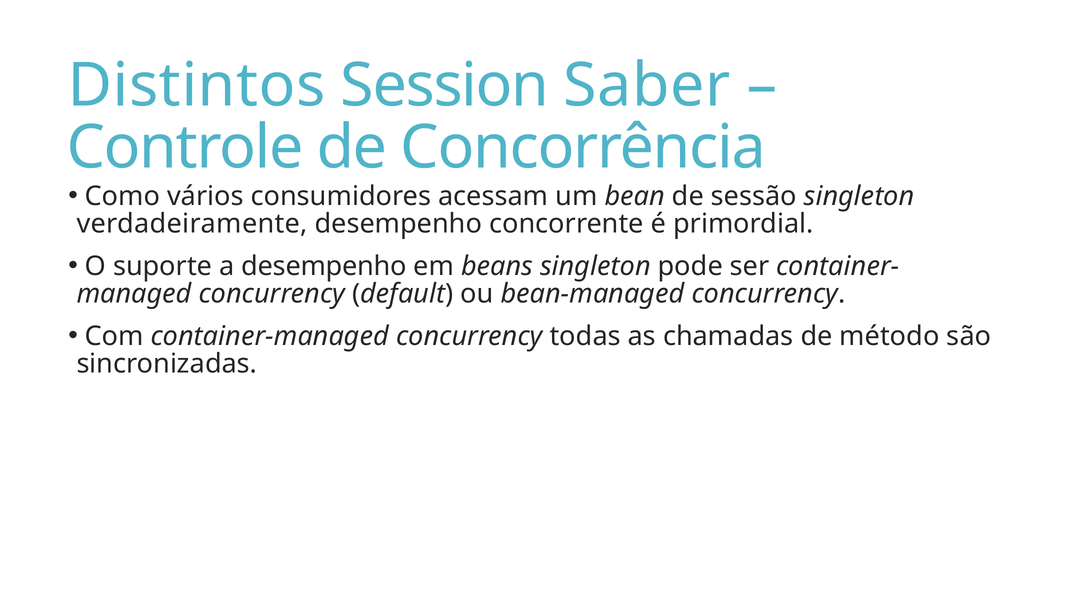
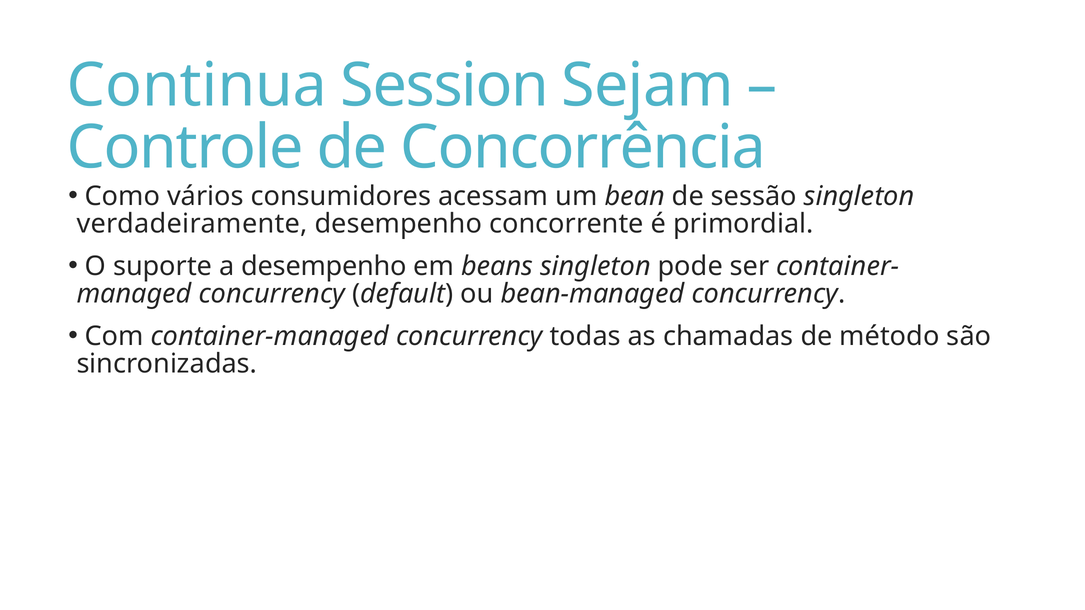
Distintos: Distintos -> Continua
Saber: Saber -> Sejam
